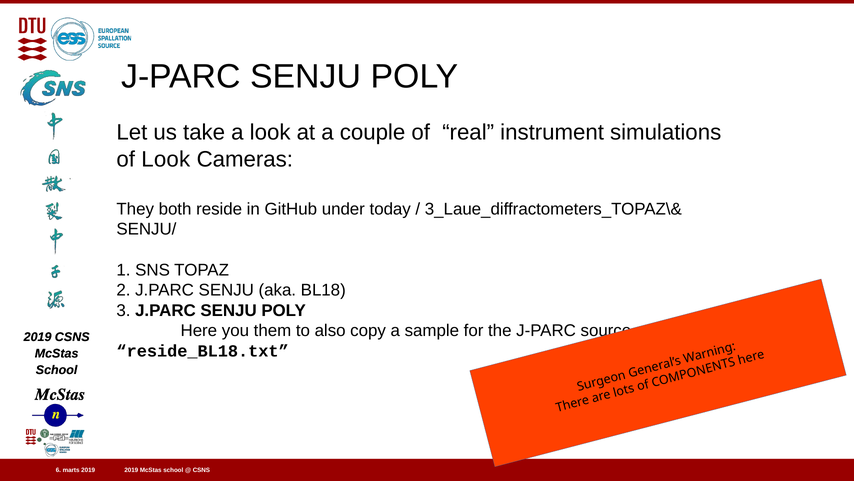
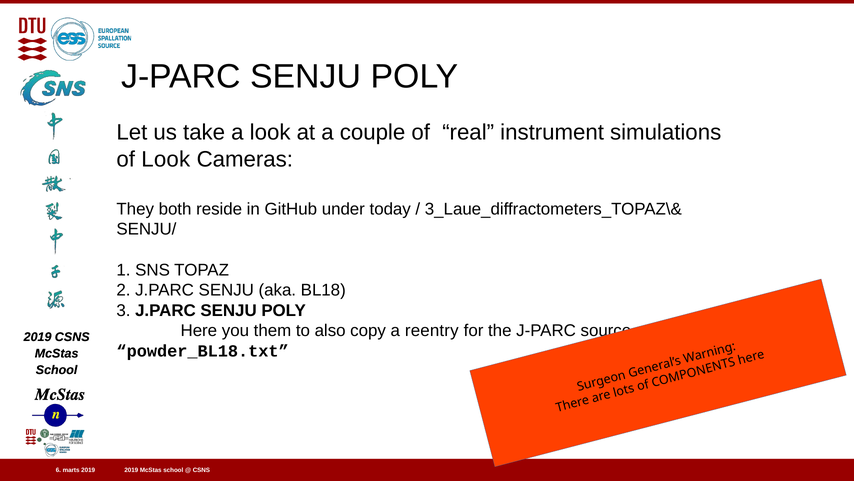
sample: sample -> reentry
reside_BL18.txt: reside_BL18.txt -> powder_BL18.txt
